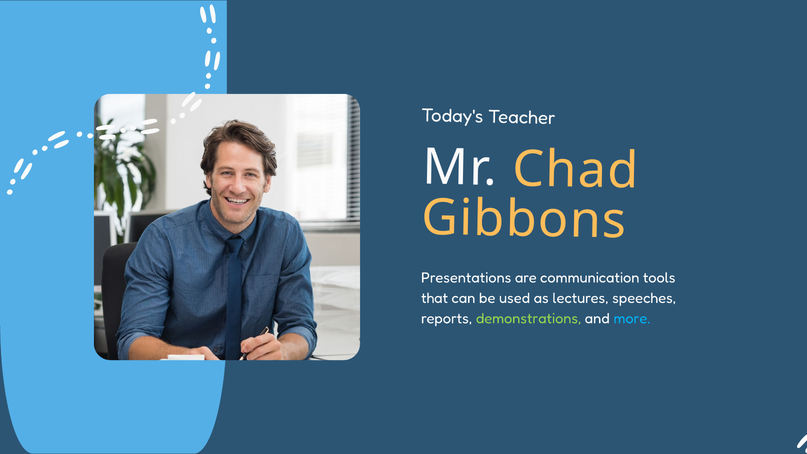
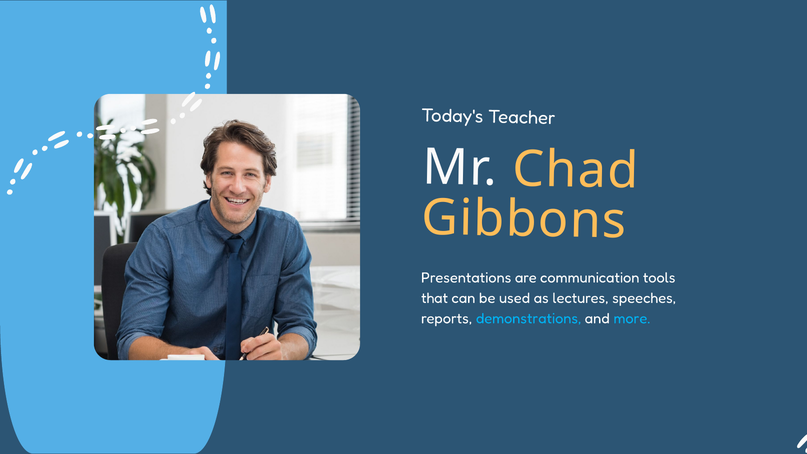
demonstrations colour: light green -> light blue
